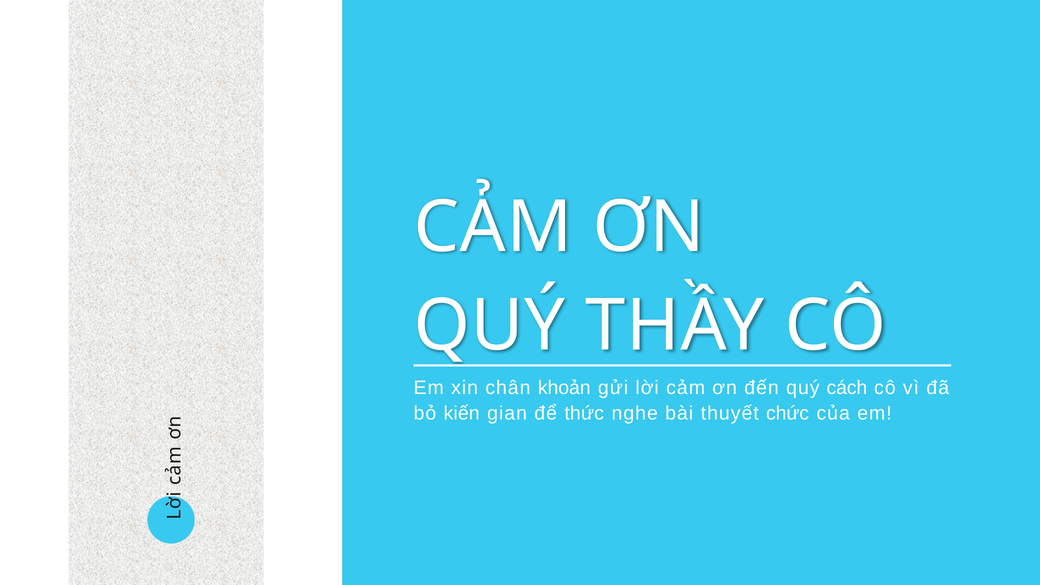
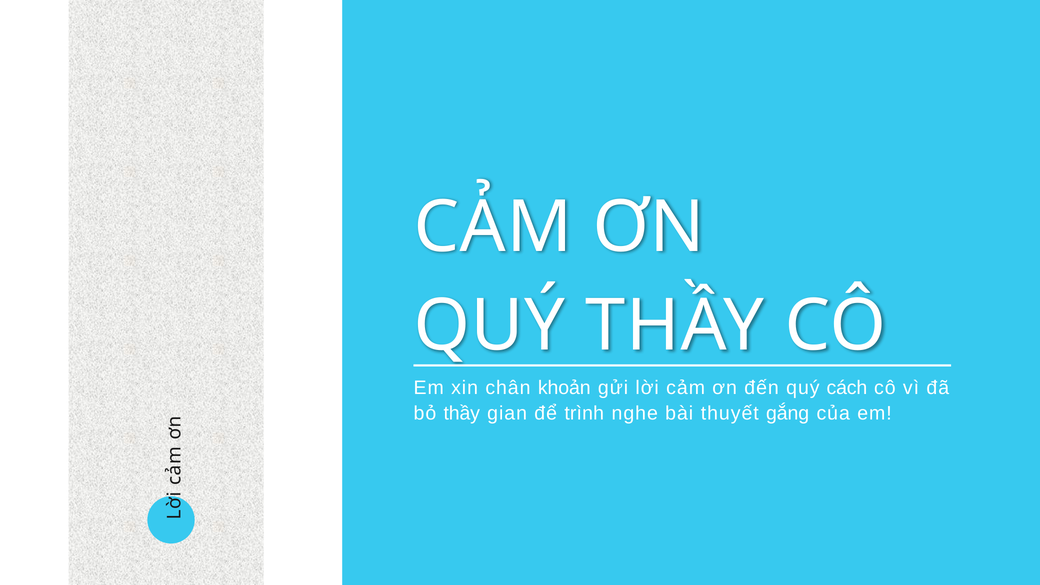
bỏ kiến: kiến -> thầy
thức: thức -> trình
chức: chức -> gắng
